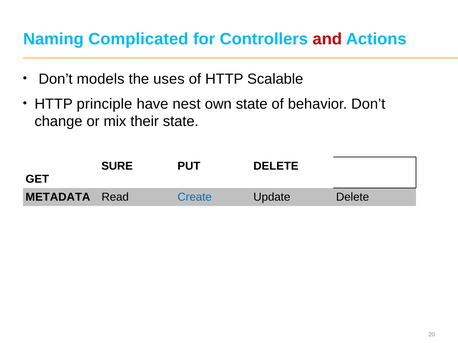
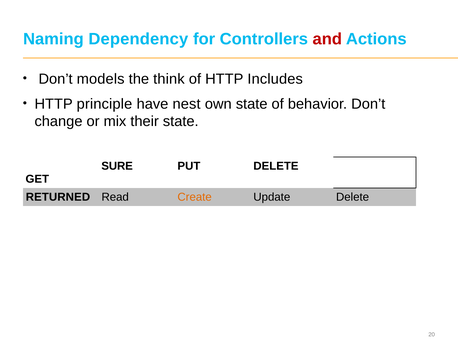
Complicated: Complicated -> Dependency
uses: uses -> think
Scalable: Scalable -> Includes
METADATA: METADATA -> RETURNED
Create colour: blue -> orange
